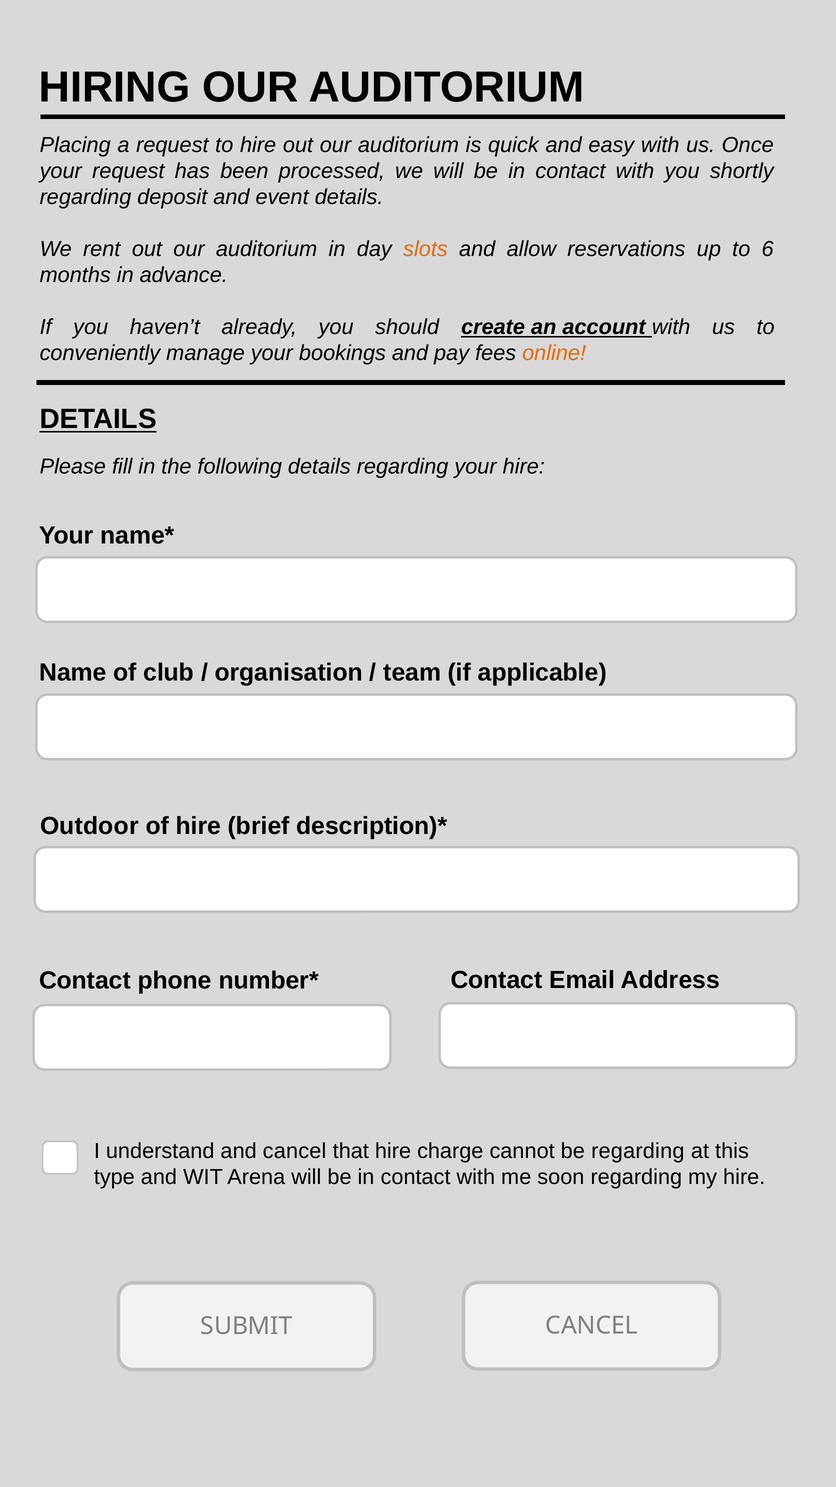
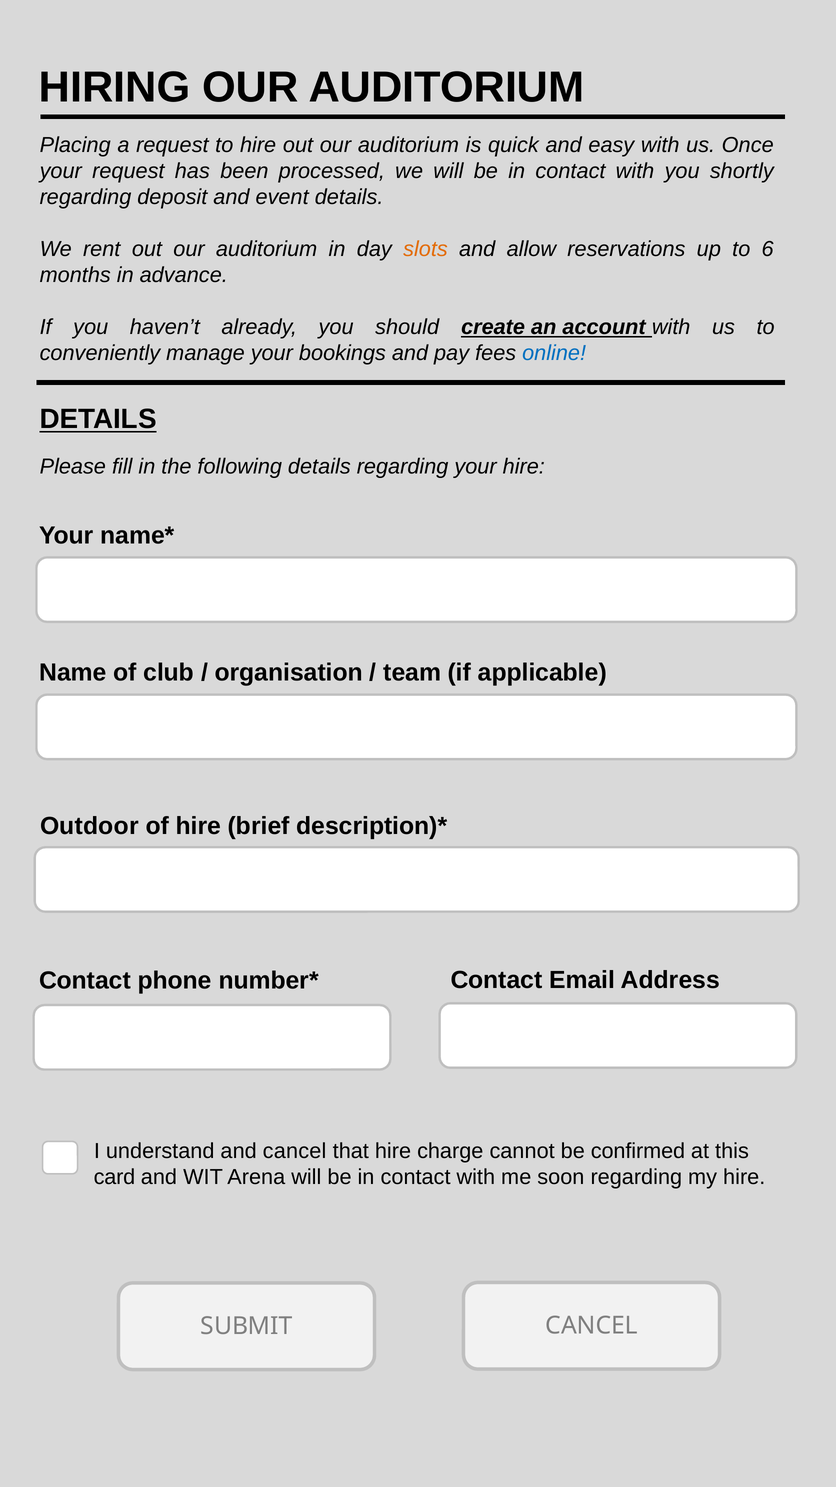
online colour: orange -> blue
be regarding: regarding -> confirmed
type: type -> card
